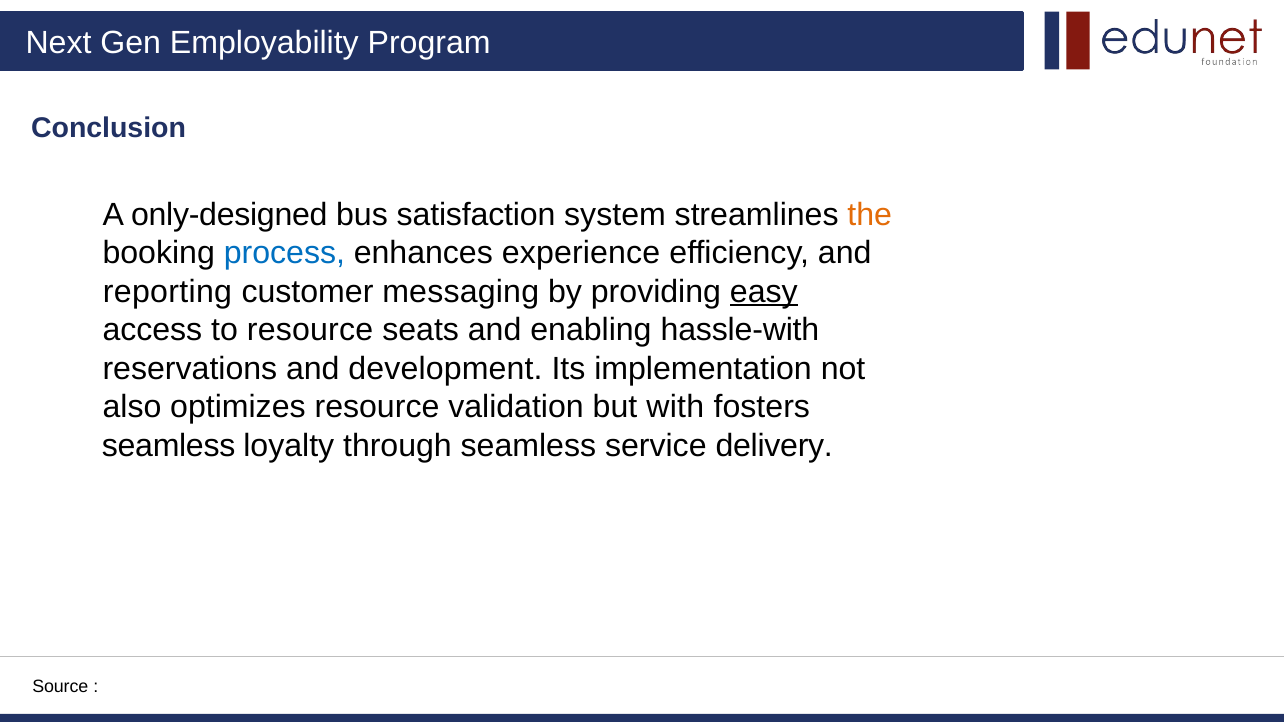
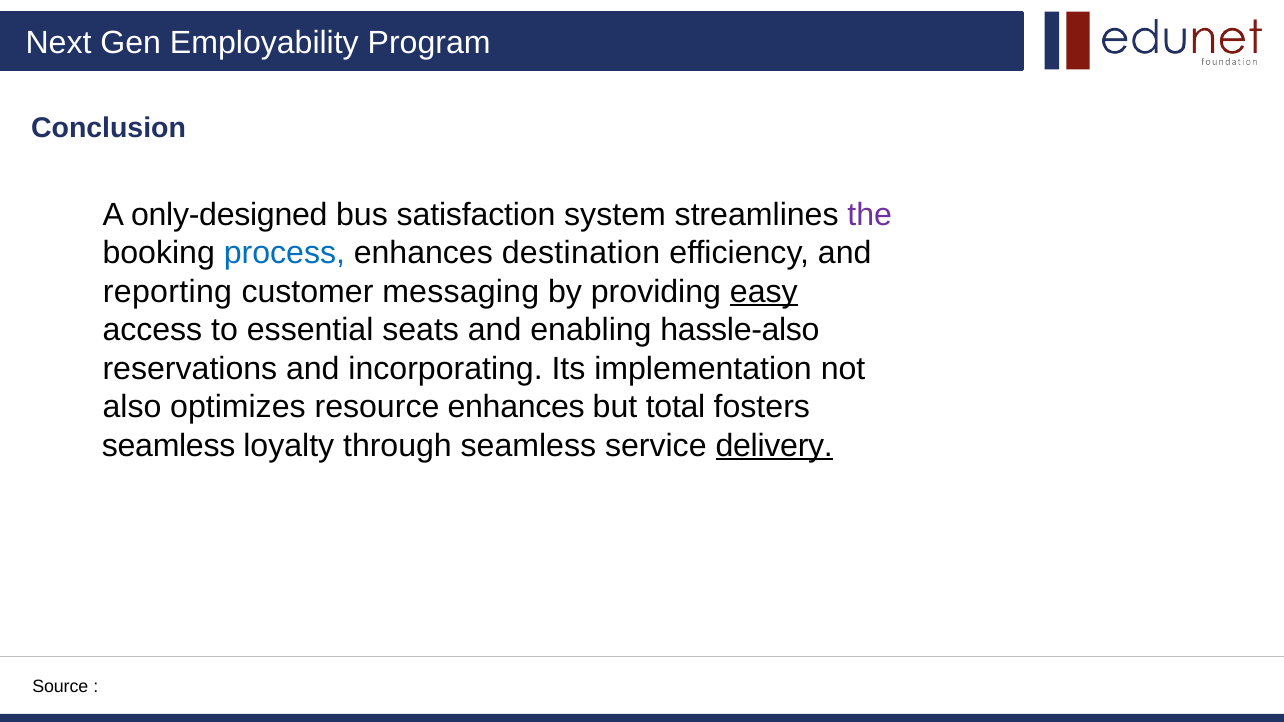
the colour: orange -> purple
experience: experience -> destination
to resource: resource -> essential
hassle-with: hassle-with -> hassle-also
development: development -> incorporating
resource validation: validation -> enhances
with: with -> total
delivery underline: none -> present
